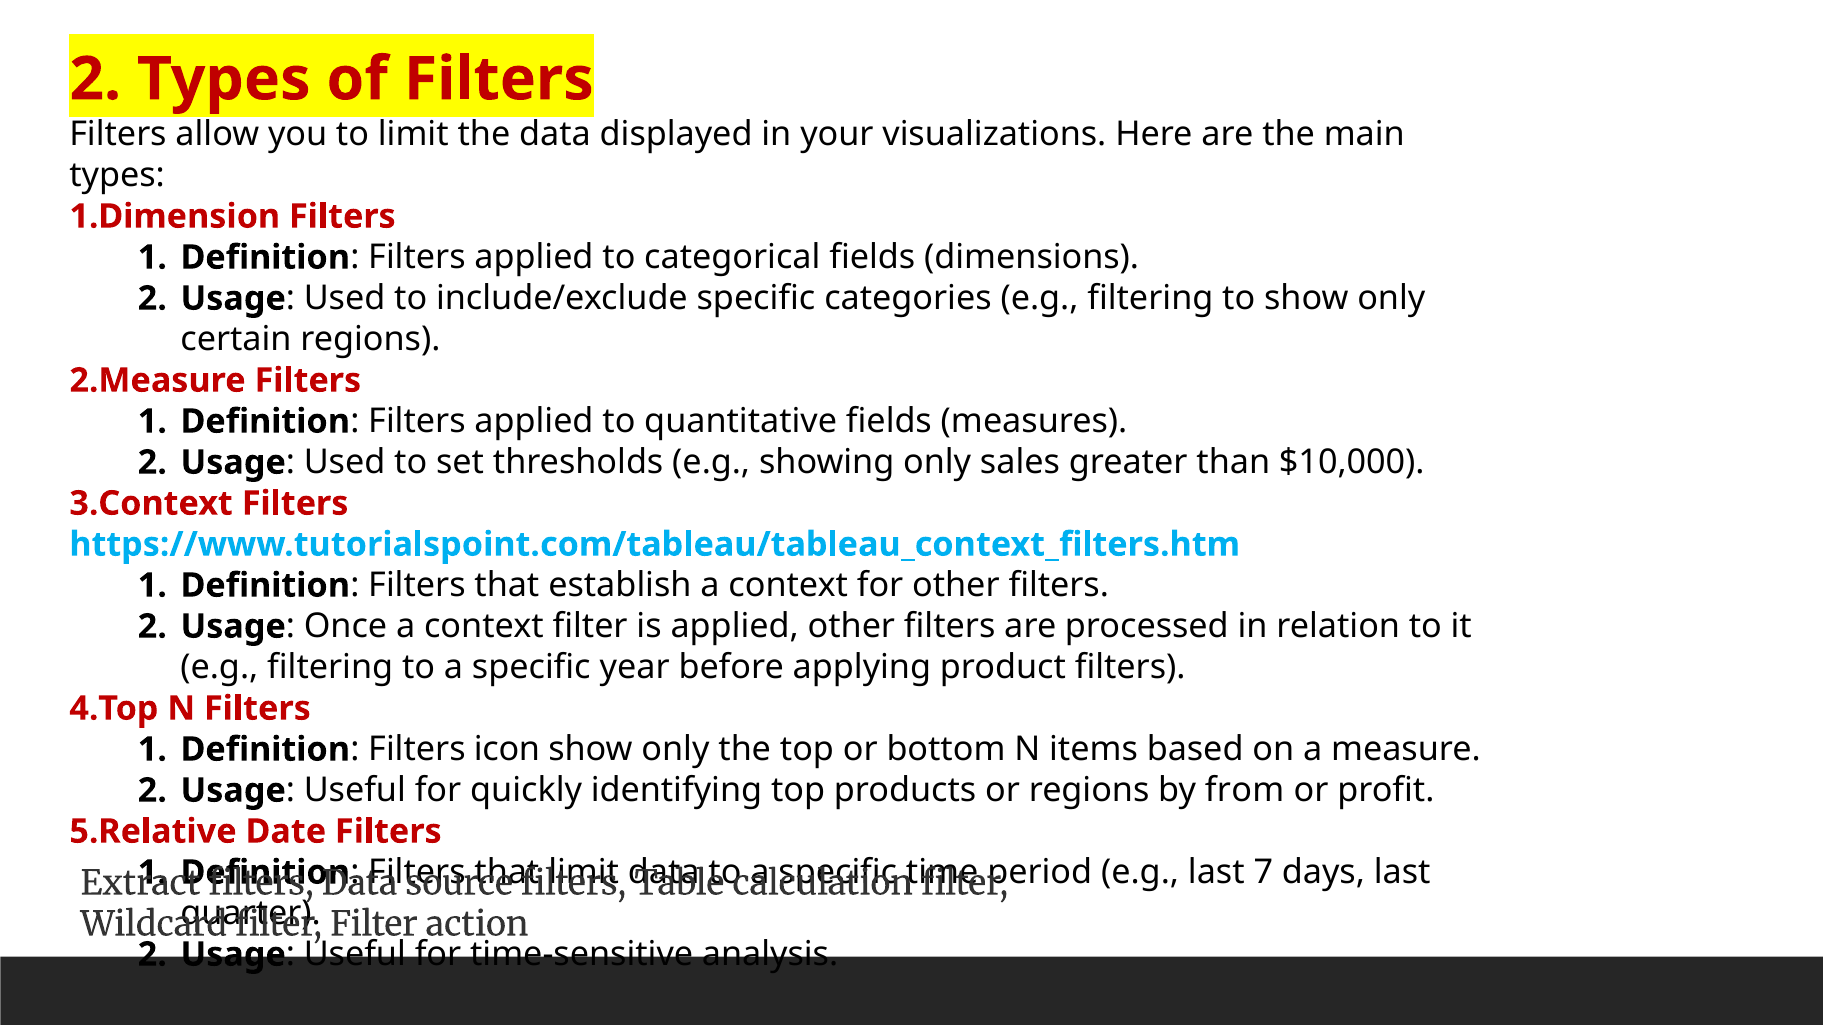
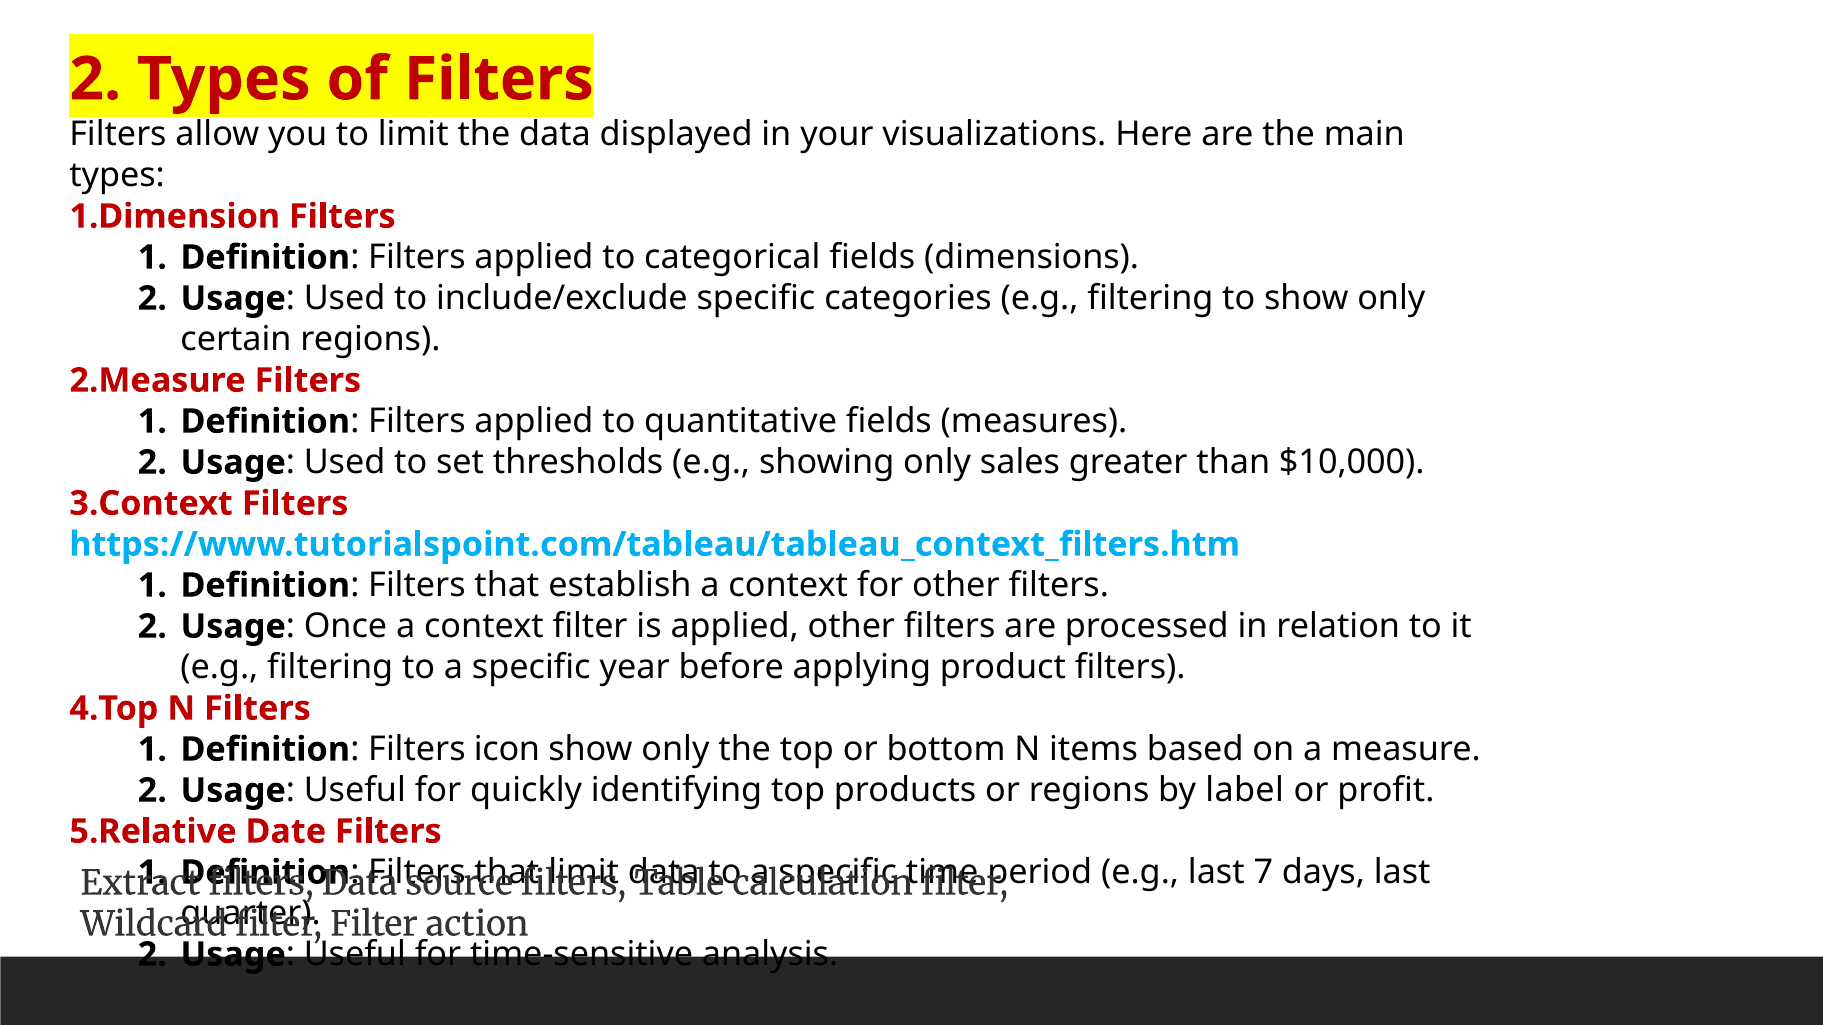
from: from -> label
